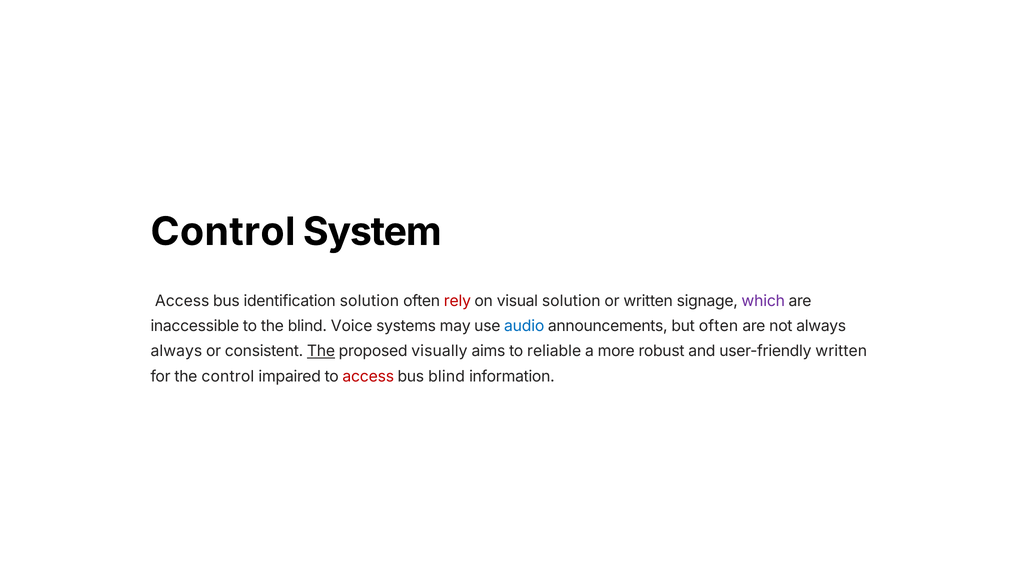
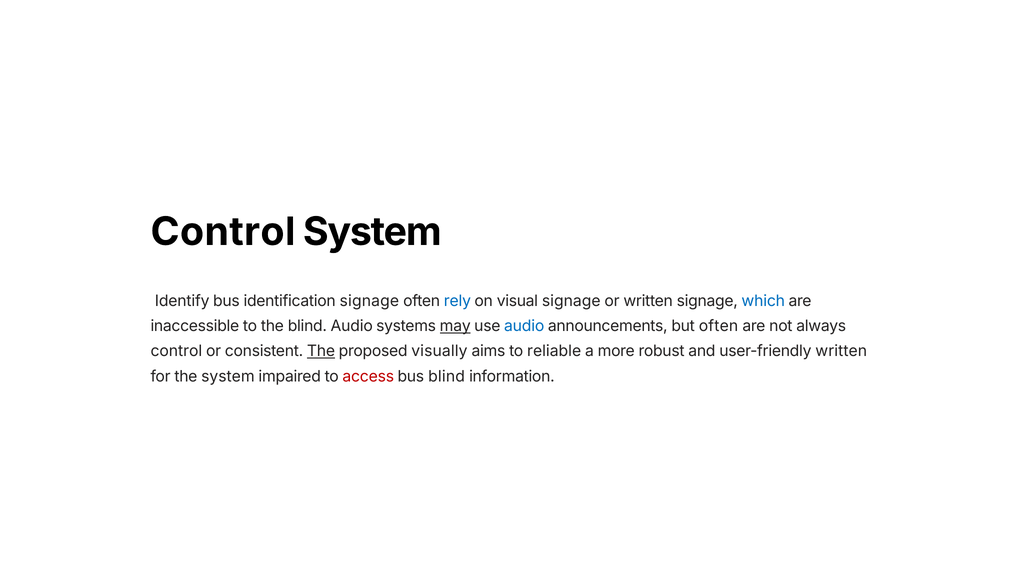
Access at (182, 301): Access -> Identify
identification solution: solution -> signage
rely colour: red -> blue
visual solution: solution -> signage
which colour: purple -> blue
blind Voice: Voice -> Audio
may underline: none -> present
always at (176, 351): always -> control
the control: control -> system
